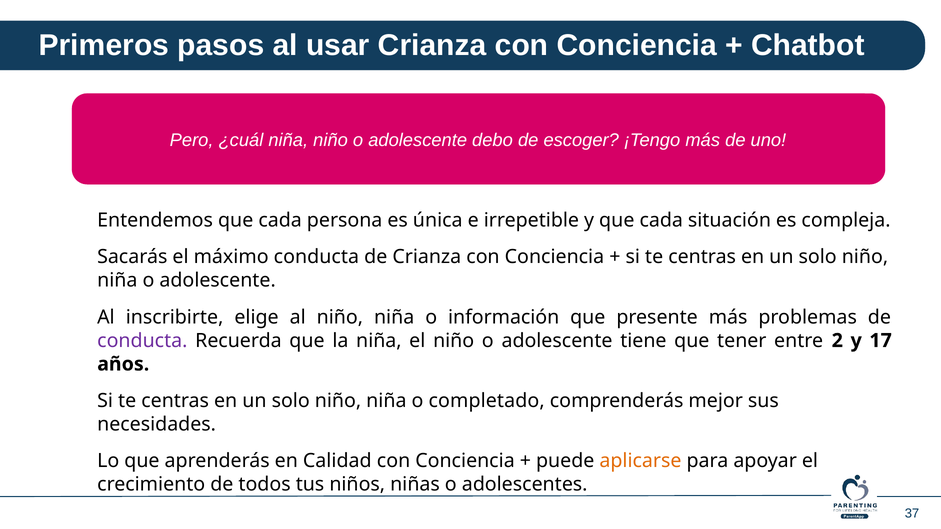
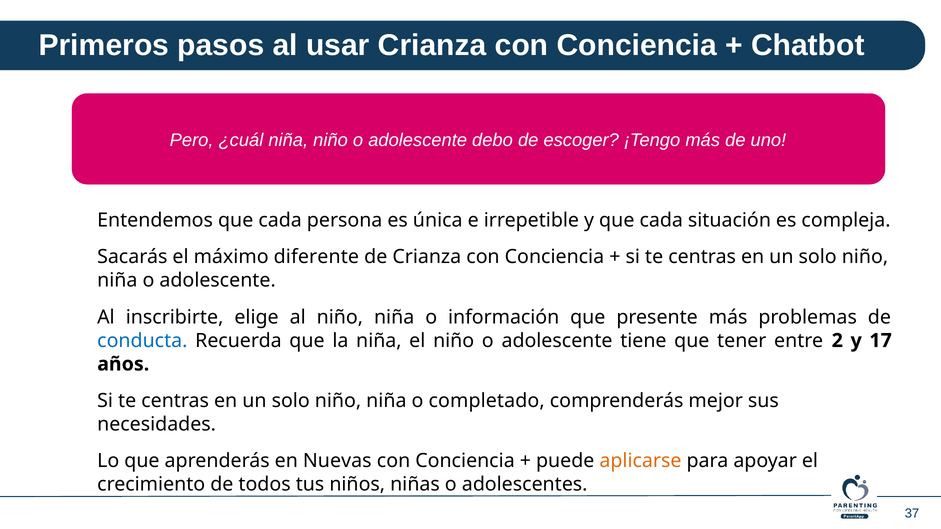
máximo conducta: conducta -> diferente
conducta at (142, 341) colour: purple -> blue
Calidad: Calidad -> Nuevas
